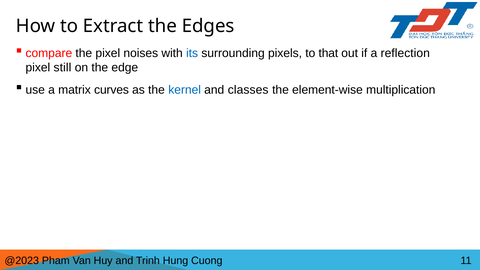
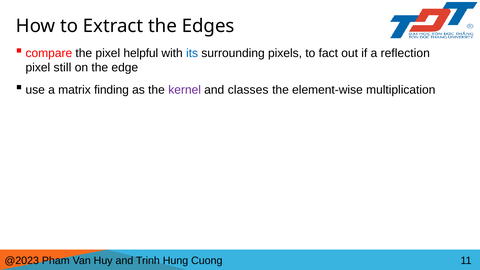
noises: noises -> helpful
that: that -> fact
curves: curves -> finding
kernel colour: blue -> purple
